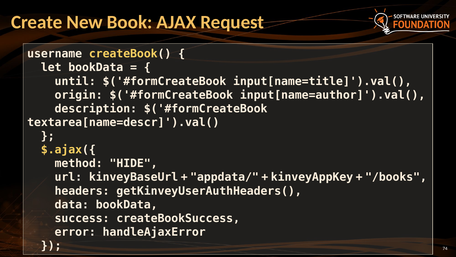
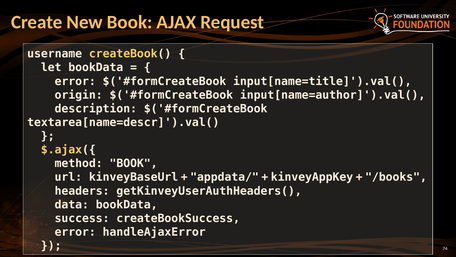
until at (75, 81): until -> error
method HIDE: HIDE -> BOOK
